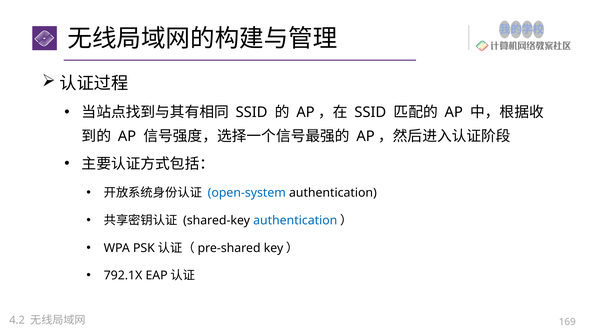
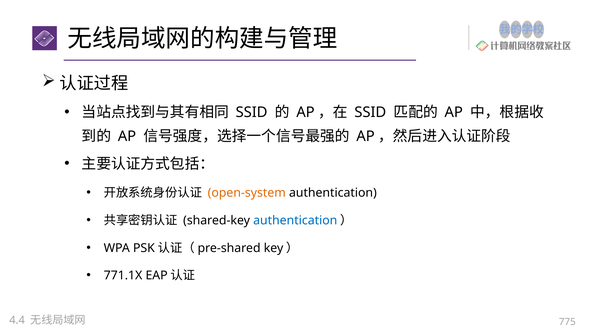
open-system colour: blue -> orange
792.1X: 792.1X -> 771.1X
4.2: 4.2 -> 4.4
169: 169 -> 775
